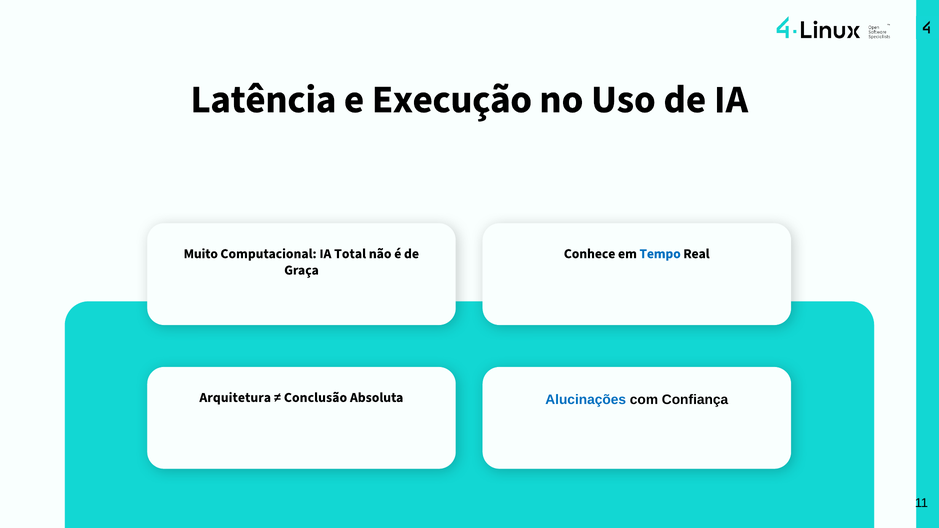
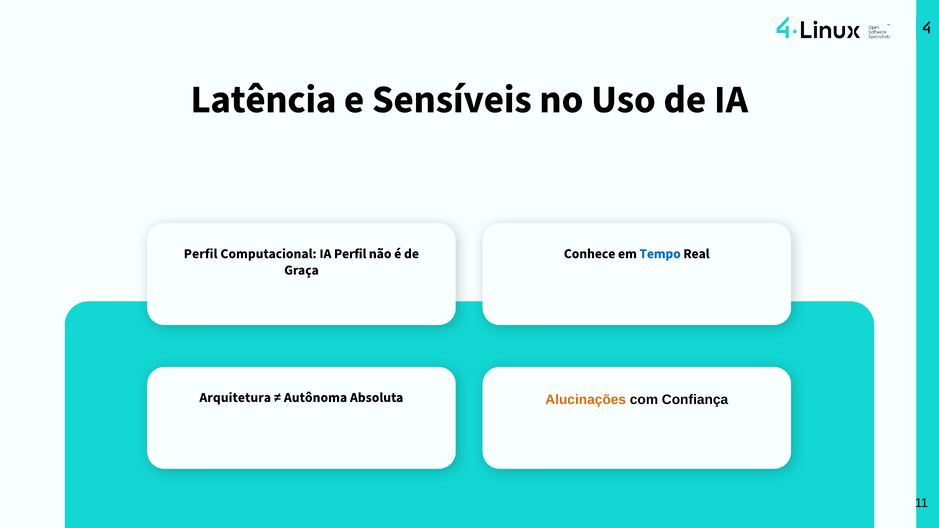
Execução: Execução -> Sensíveis
Muito at (201, 254): Muito -> Perfil
Computacional IA Total: Total -> Perfil
Conclusão: Conclusão -> Autônoma
Alucinações colour: blue -> orange
